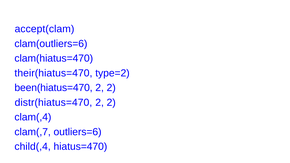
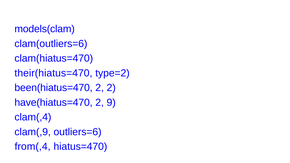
accept(clam: accept(clam -> models(clam
distr(hiatus=470: distr(hiatus=470 -> have(hiatus=470
2 at (111, 103): 2 -> 9
clam(,7: clam(,7 -> clam(,9
child(,4: child(,4 -> from(,4
